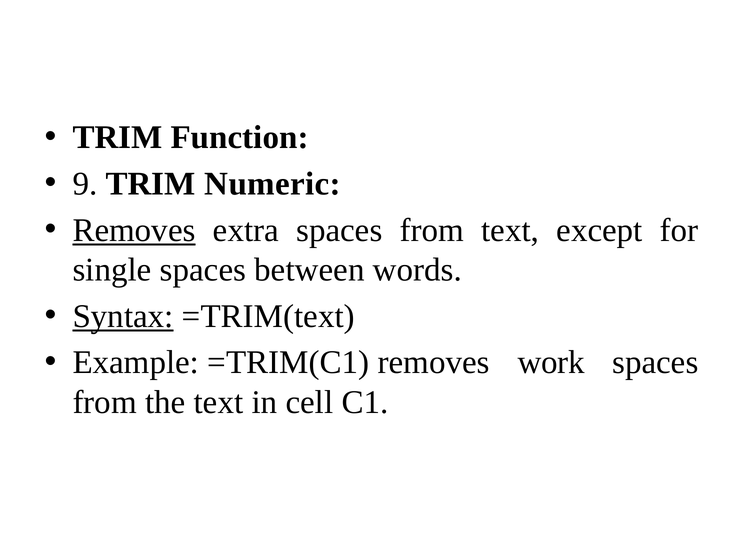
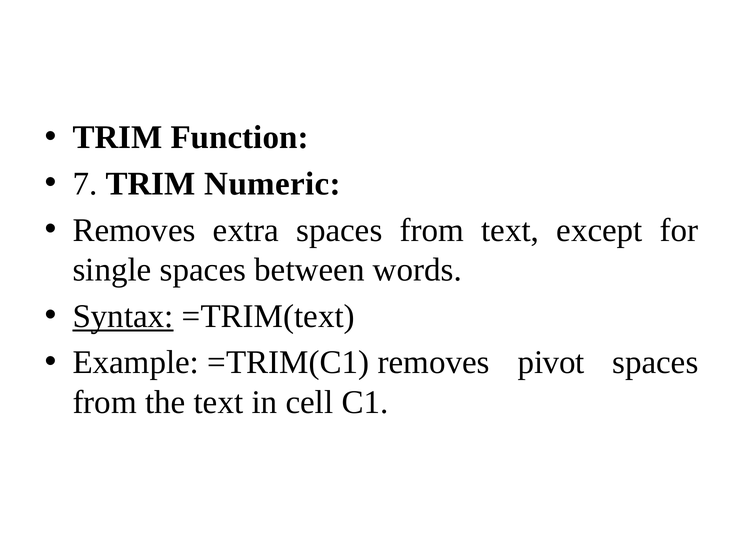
9: 9 -> 7
Removes at (134, 230) underline: present -> none
work: work -> pivot
